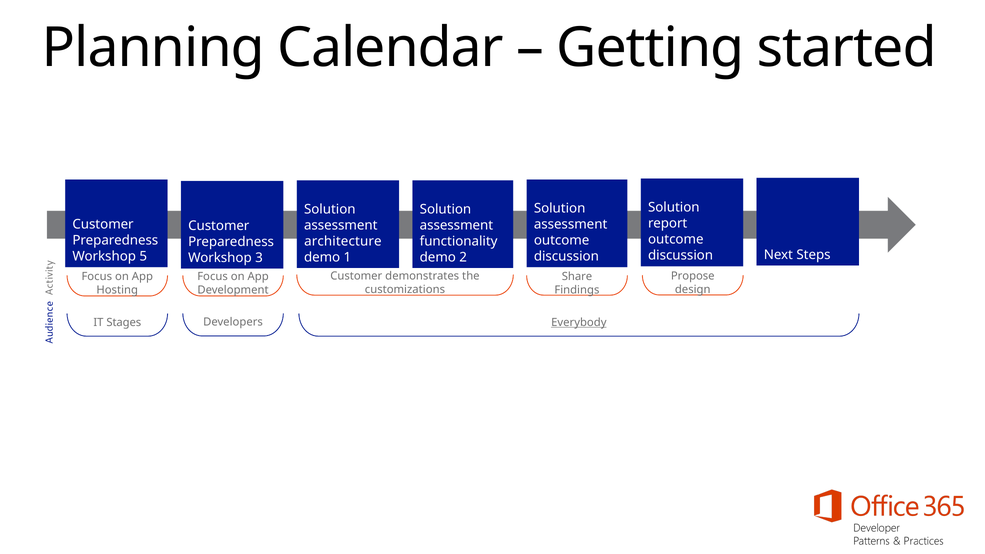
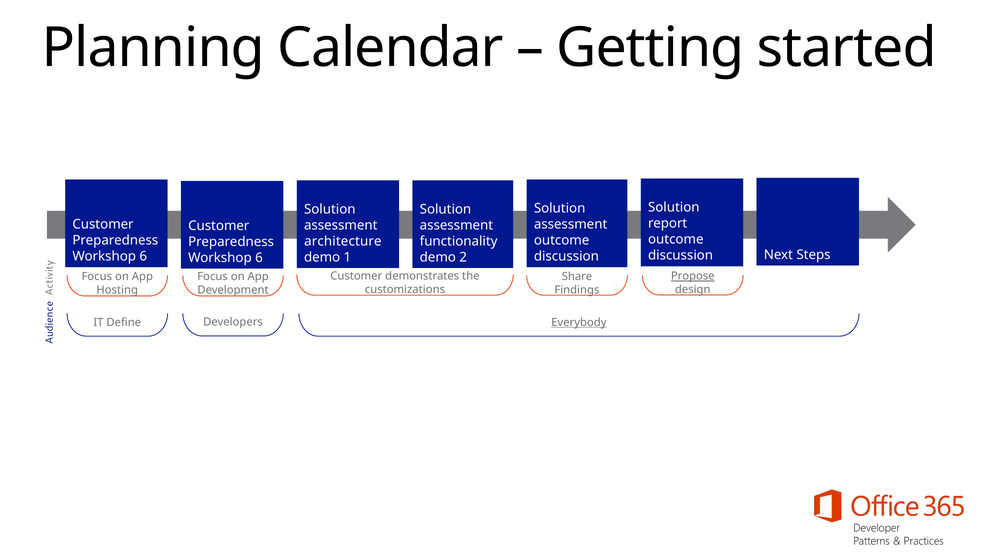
5 at (143, 257): 5 -> 6
3 at (259, 258): 3 -> 6
Propose underline: none -> present
Stages: Stages -> Define
